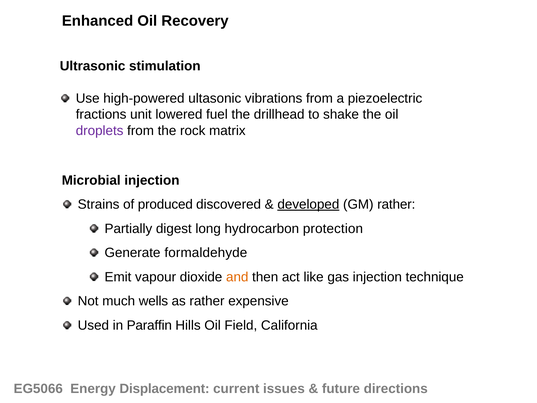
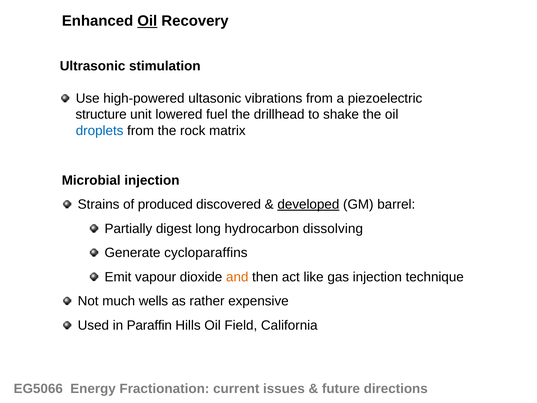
Oil at (147, 21) underline: none -> present
fractions: fractions -> structure
droplets colour: purple -> blue
GM rather: rather -> barrel
protection: protection -> dissolving
formaldehyde: formaldehyde -> cycloparaffins
Displacement: Displacement -> Fractionation
